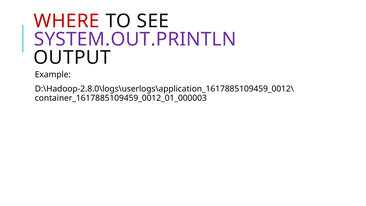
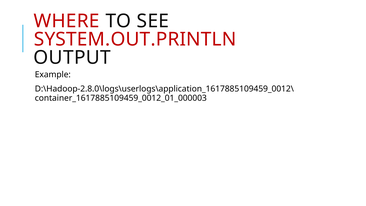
SYSTEM.OUT.PRINTLN colour: purple -> red
